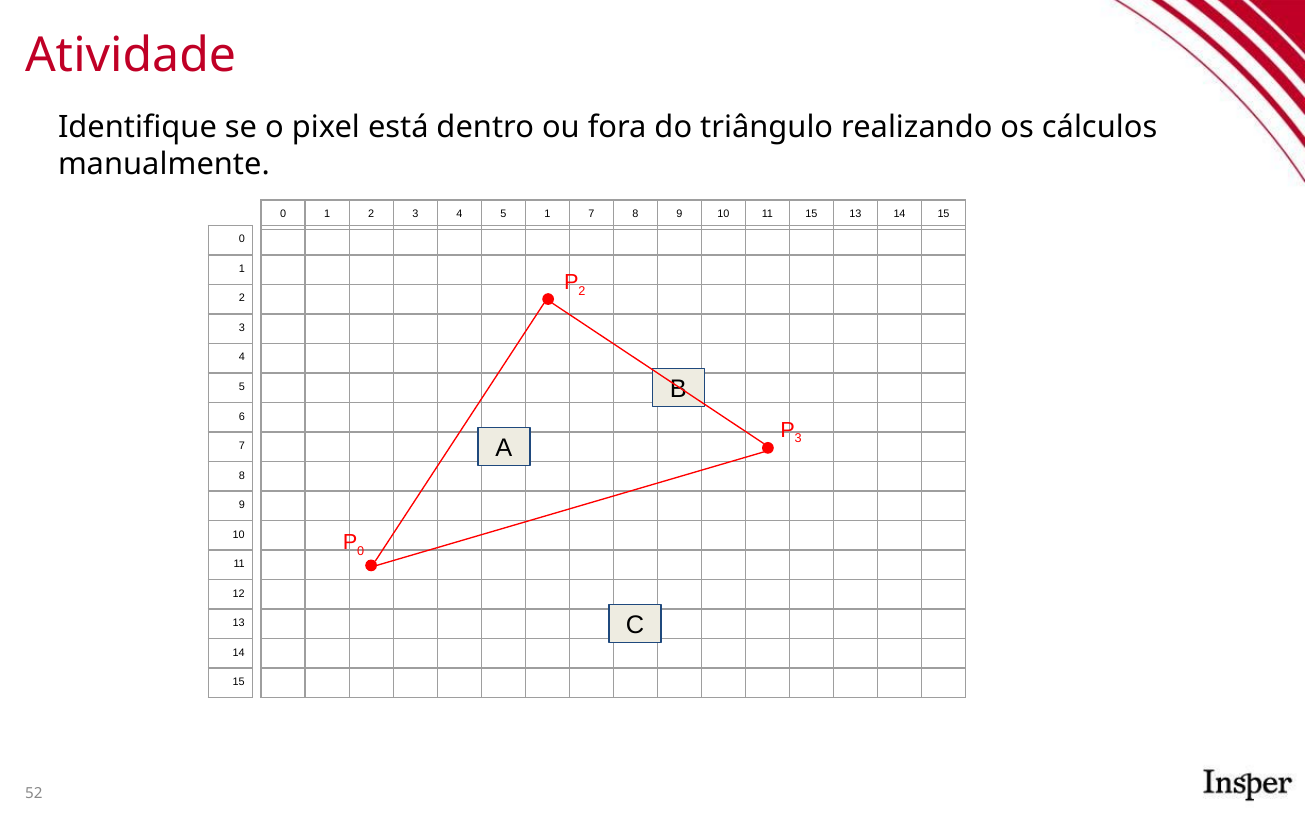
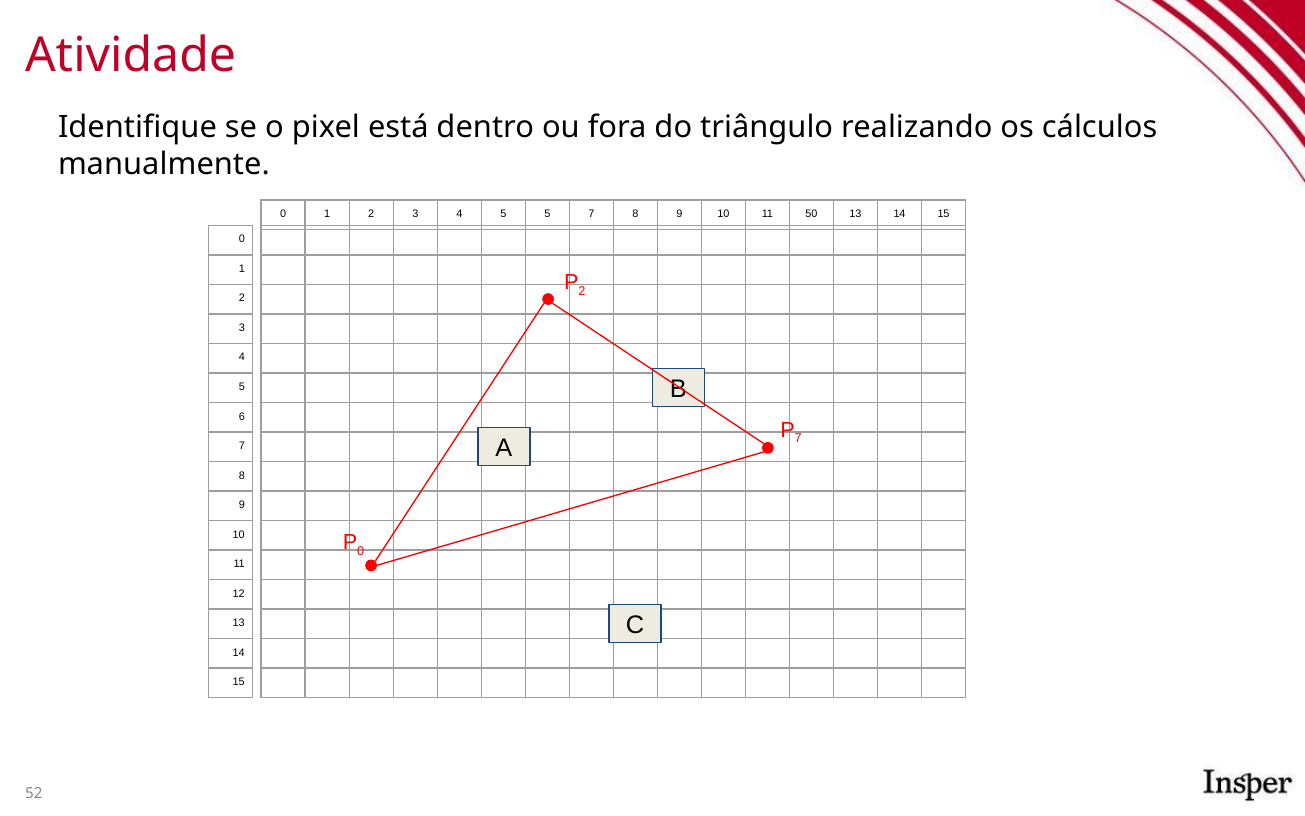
5 1: 1 -> 5
11 15: 15 -> 50
3 at (798, 438): 3 -> 7
